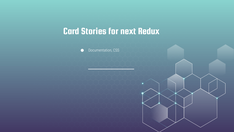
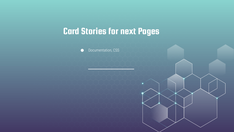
Redux: Redux -> Pages
